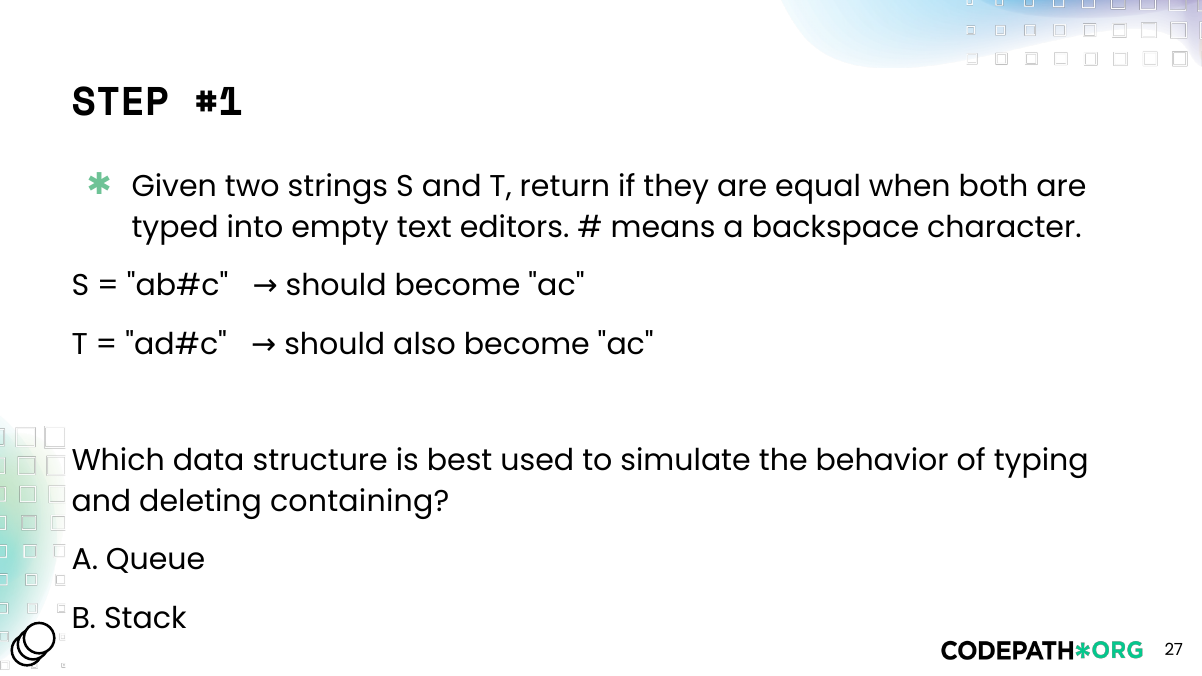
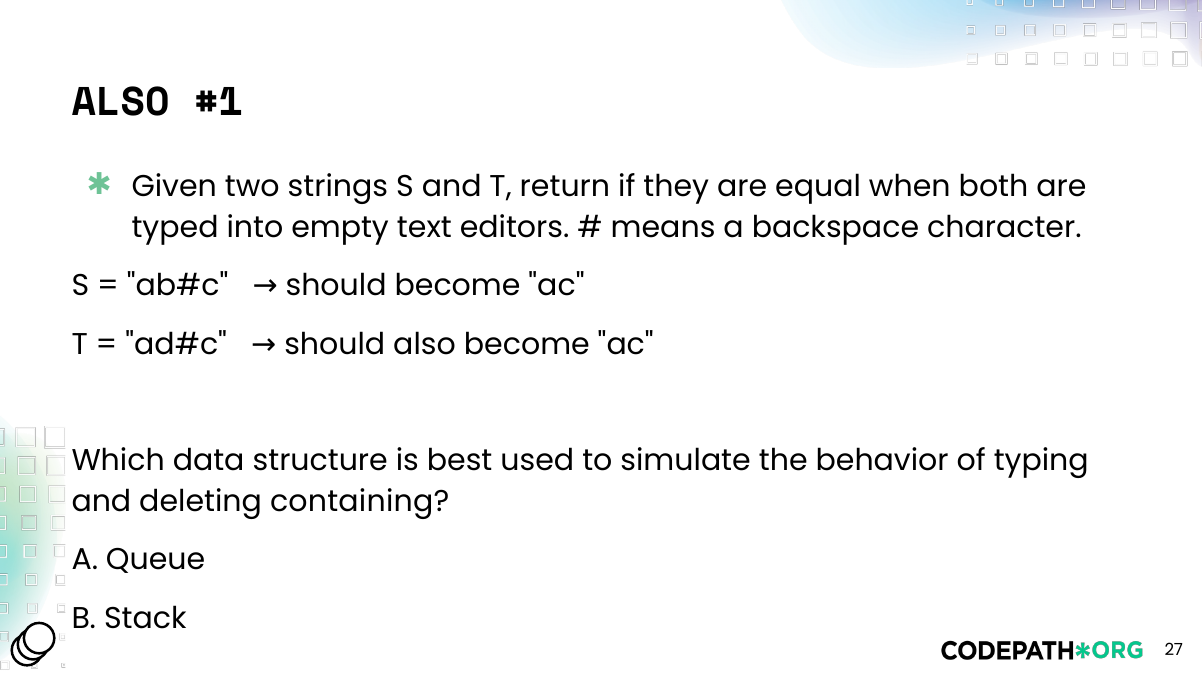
STEP at (121, 102): STEP -> ALSO
